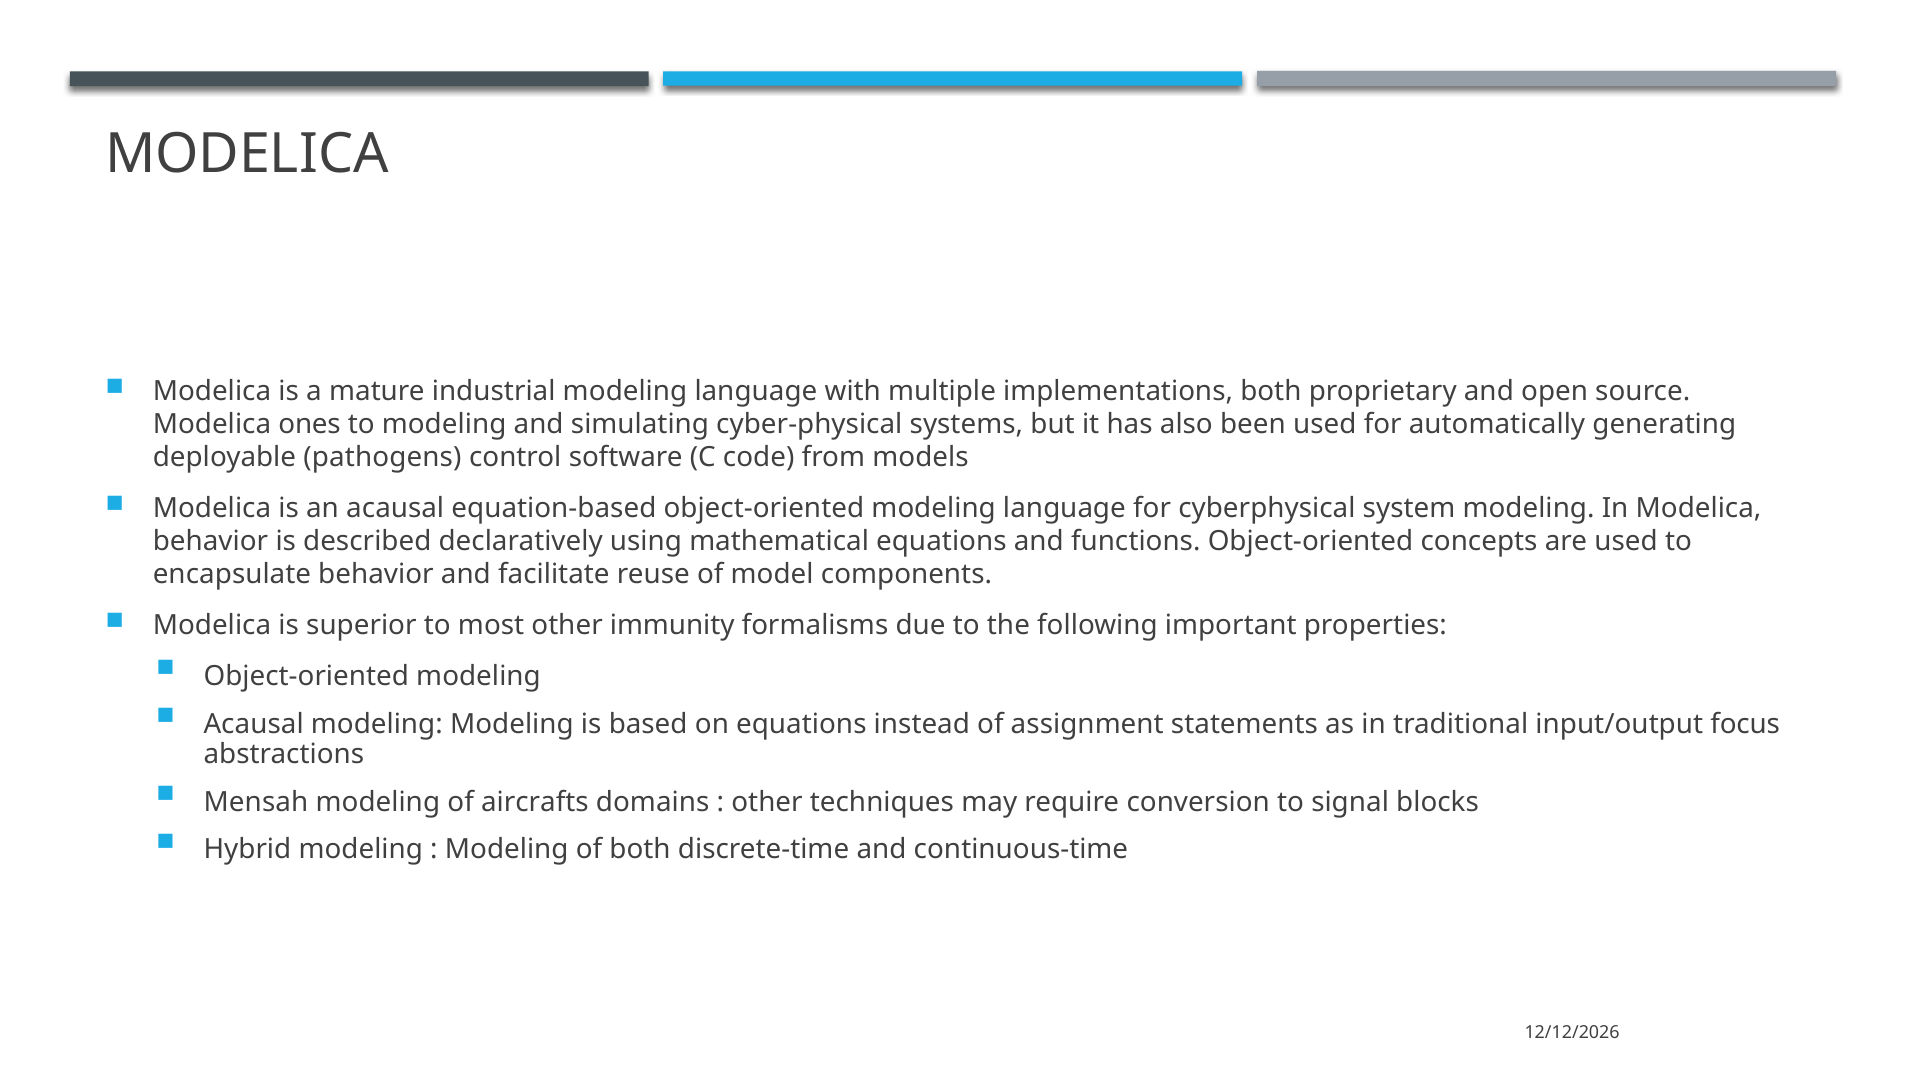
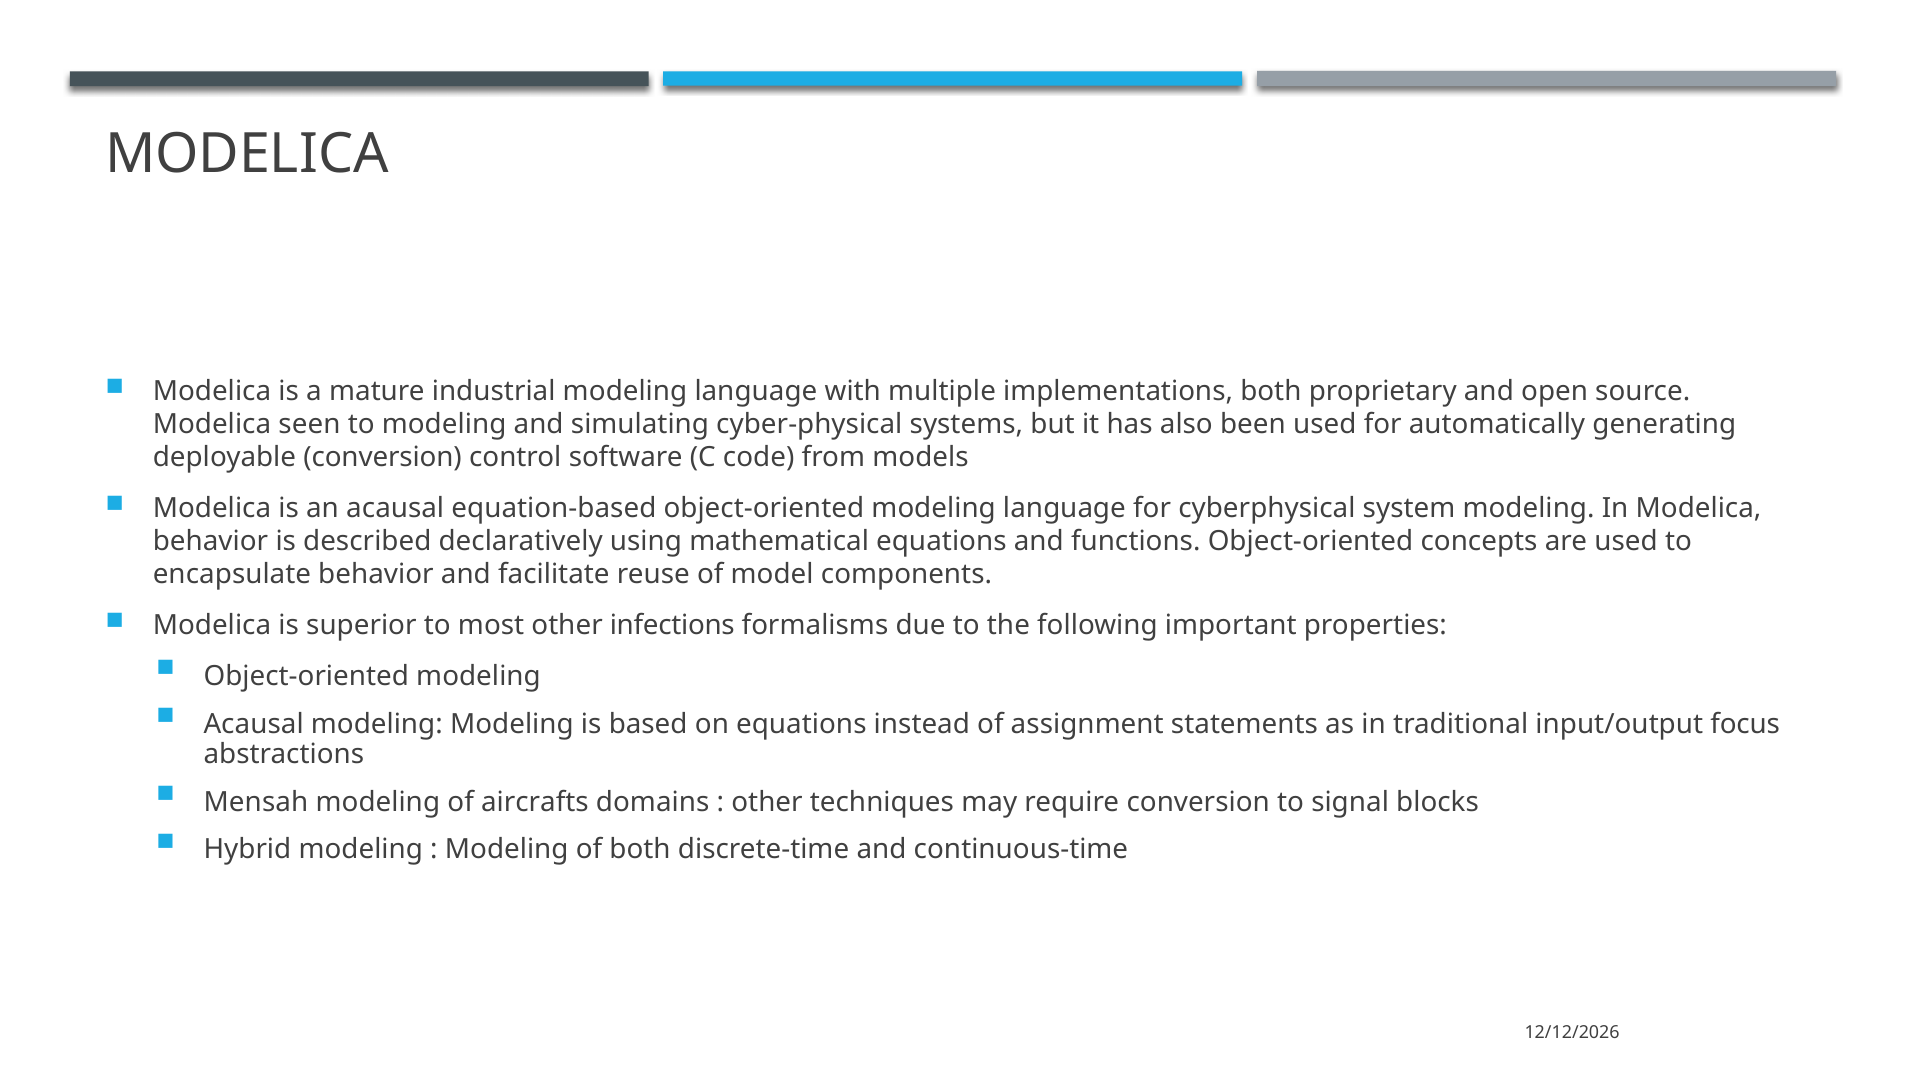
ones: ones -> seen
deployable pathogens: pathogens -> conversion
immunity: immunity -> infections
